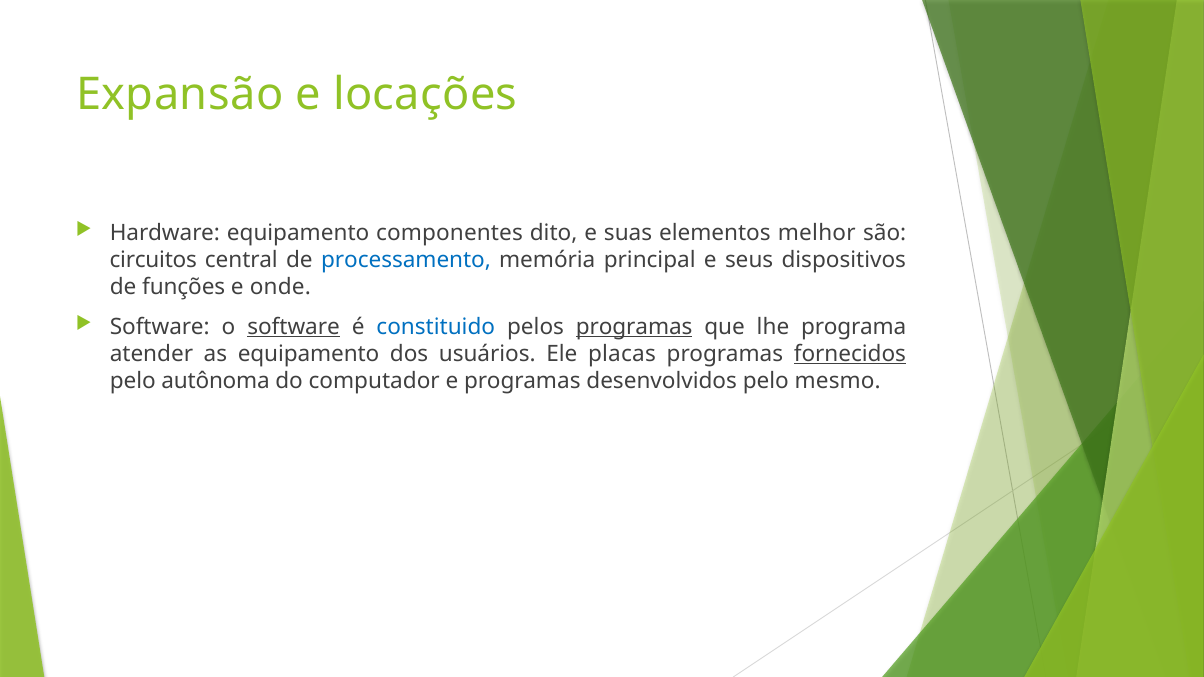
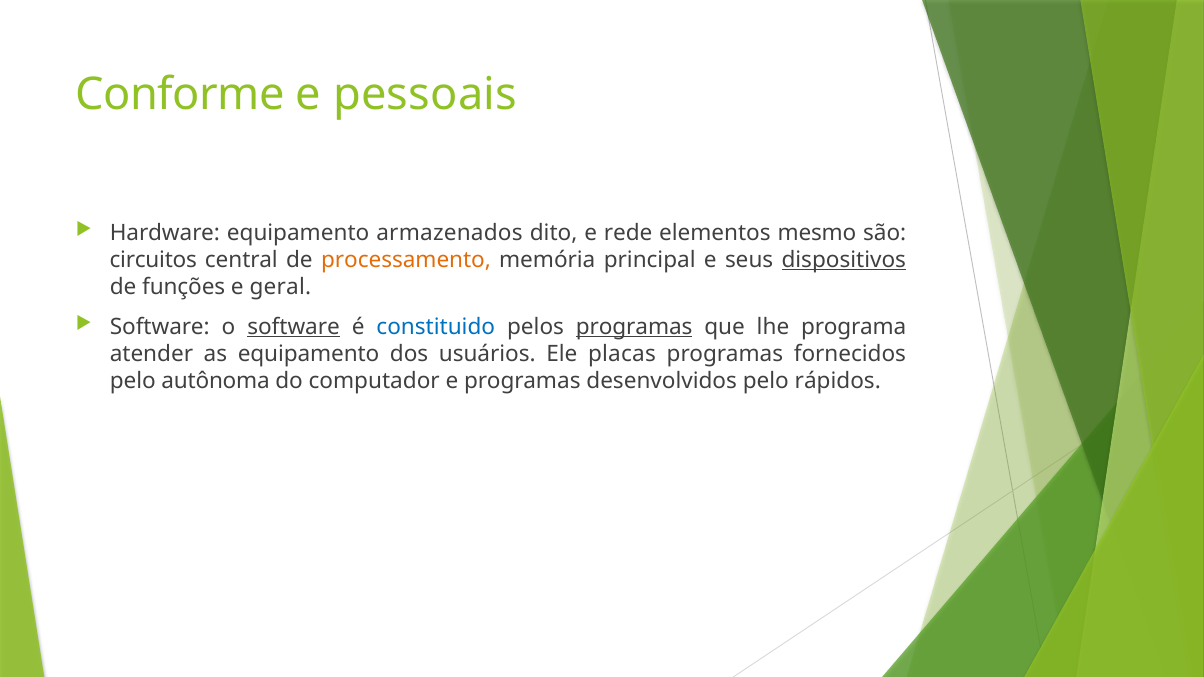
Expansão: Expansão -> Conforme
locações: locações -> pessoais
componentes: componentes -> armazenados
suas: suas -> rede
melhor: melhor -> mesmo
processamento colour: blue -> orange
dispositivos underline: none -> present
onde: onde -> geral
fornecidos underline: present -> none
mesmo: mesmo -> rápidos
